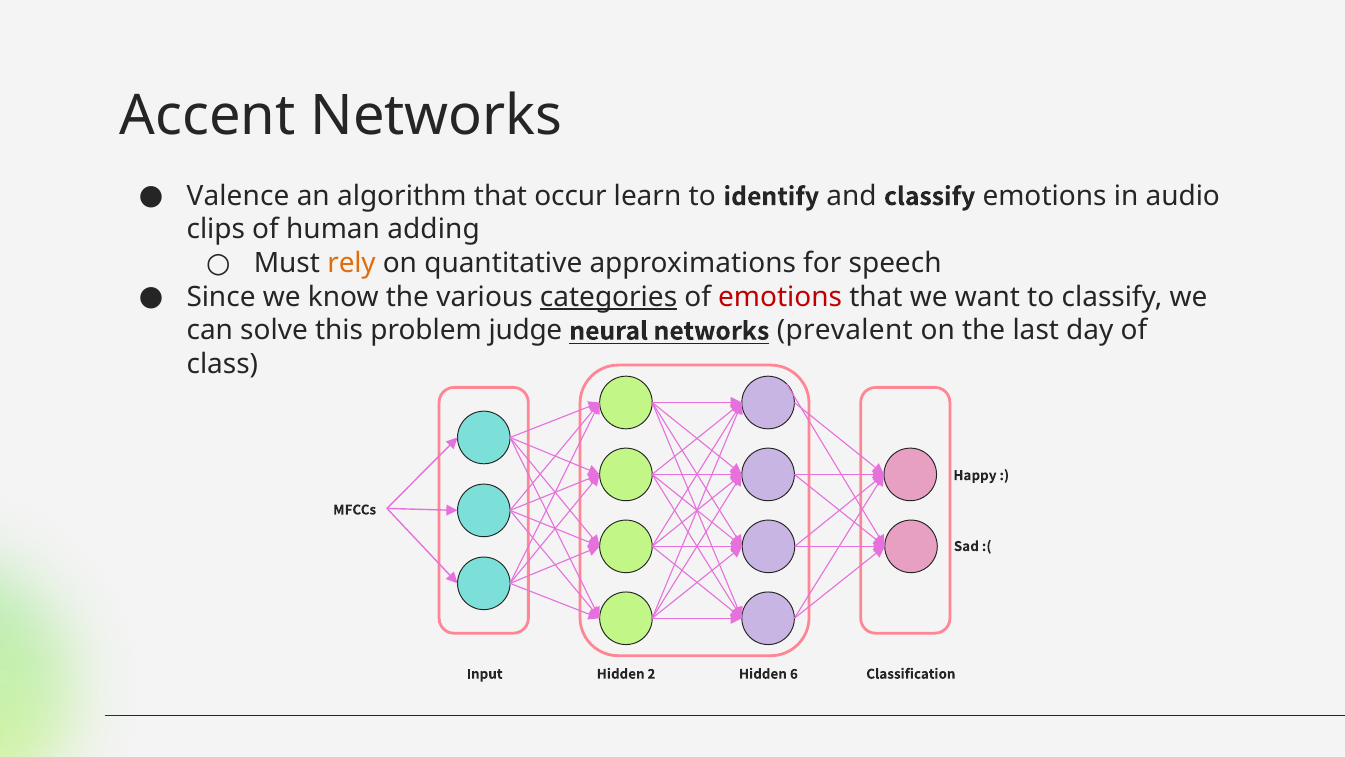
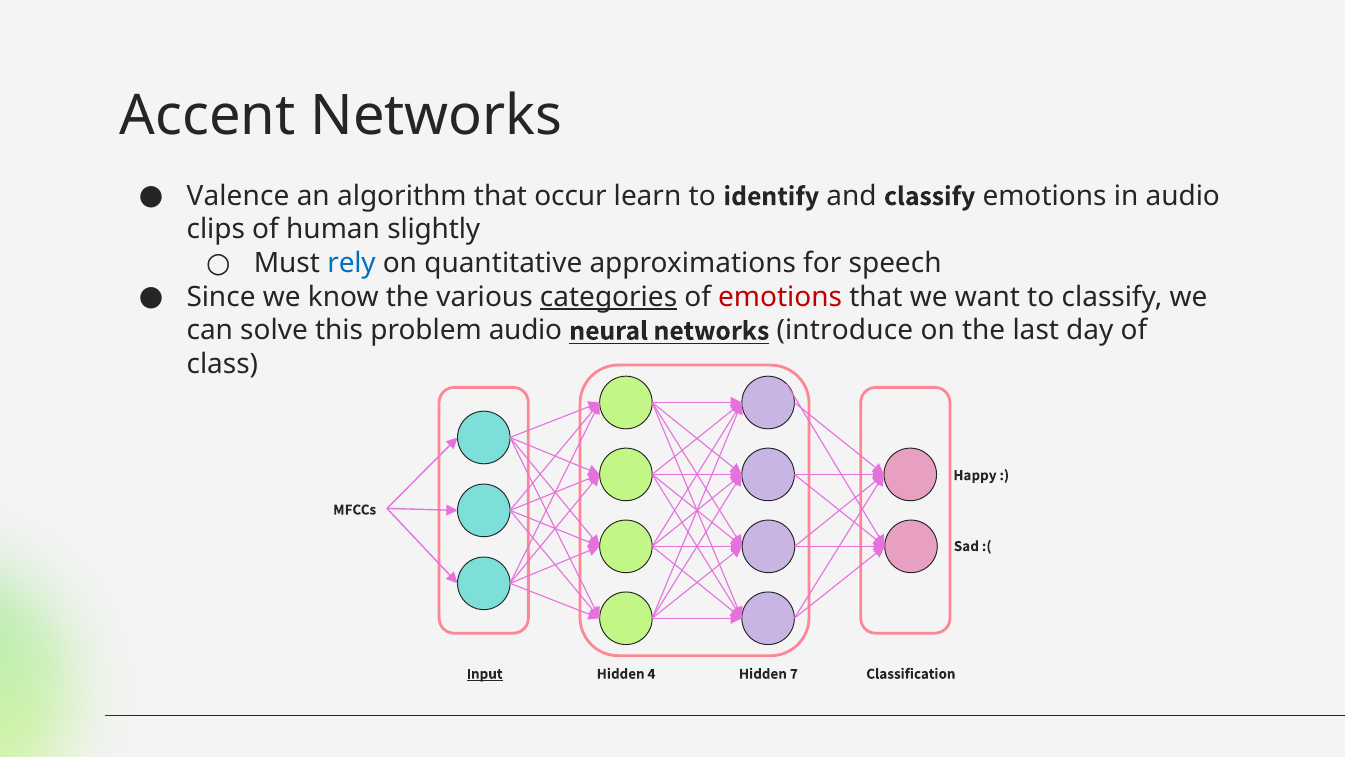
adding: adding -> slightly
rely colour: orange -> blue
problem judge: judge -> audio
prevalent: prevalent -> introduce
Input underline: none -> present
2: 2 -> 4
6: 6 -> 7
